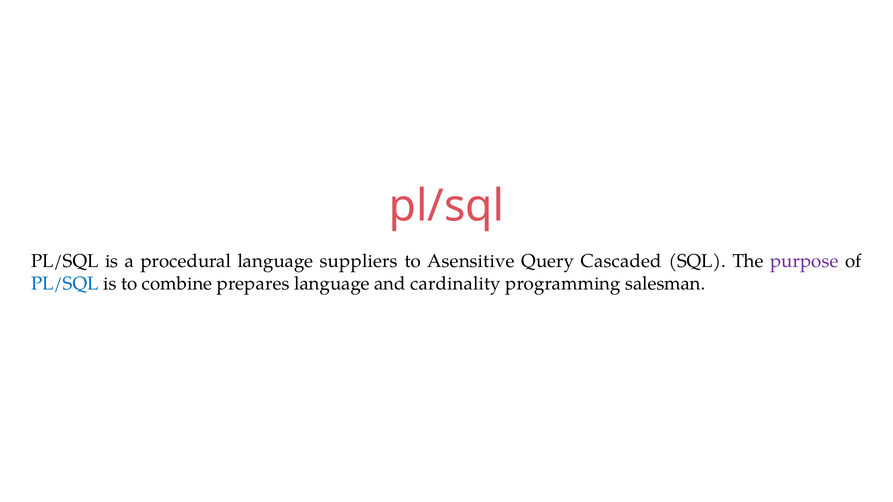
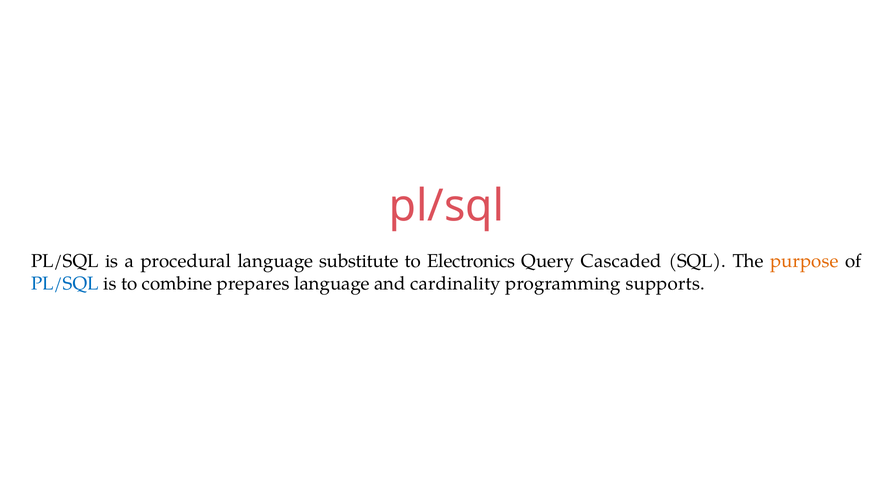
suppliers: suppliers -> substitute
Asensitive: Asensitive -> Electronics
purpose colour: purple -> orange
salesman: salesman -> supports
